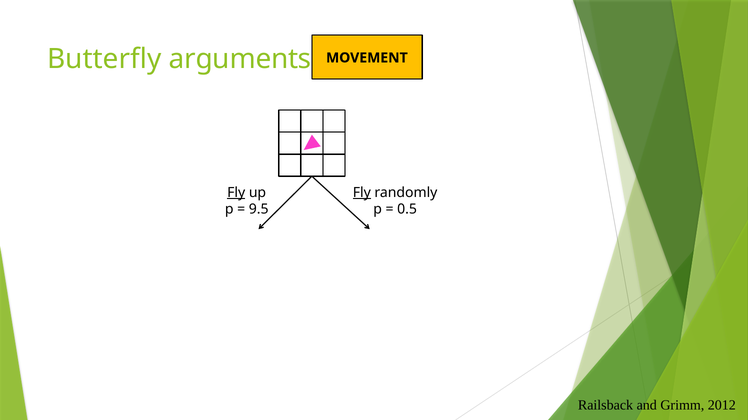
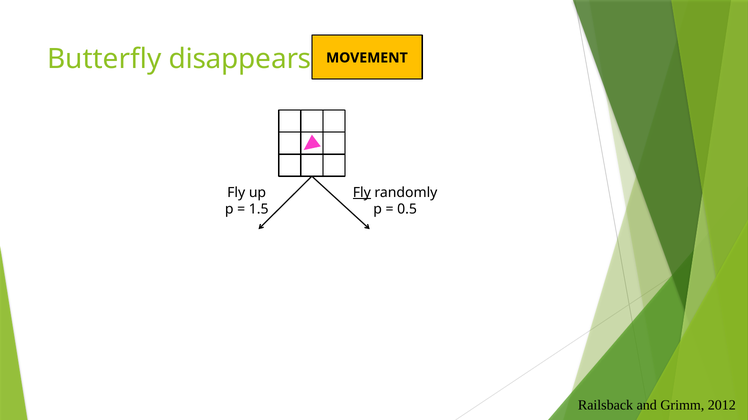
arguments: arguments -> disappears
Fly at (236, 193) underline: present -> none
9.5: 9.5 -> 1.5
